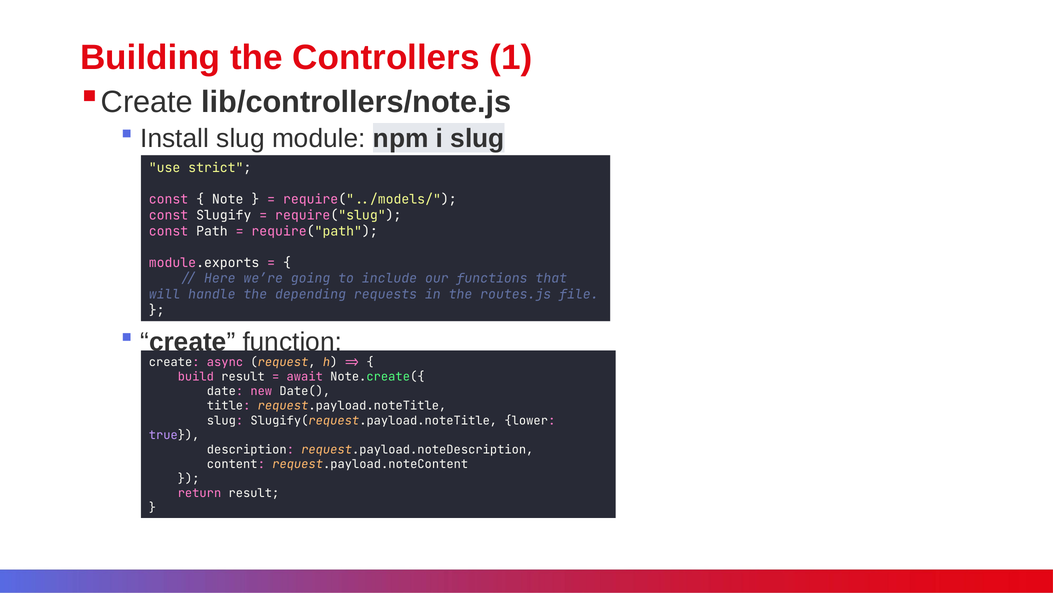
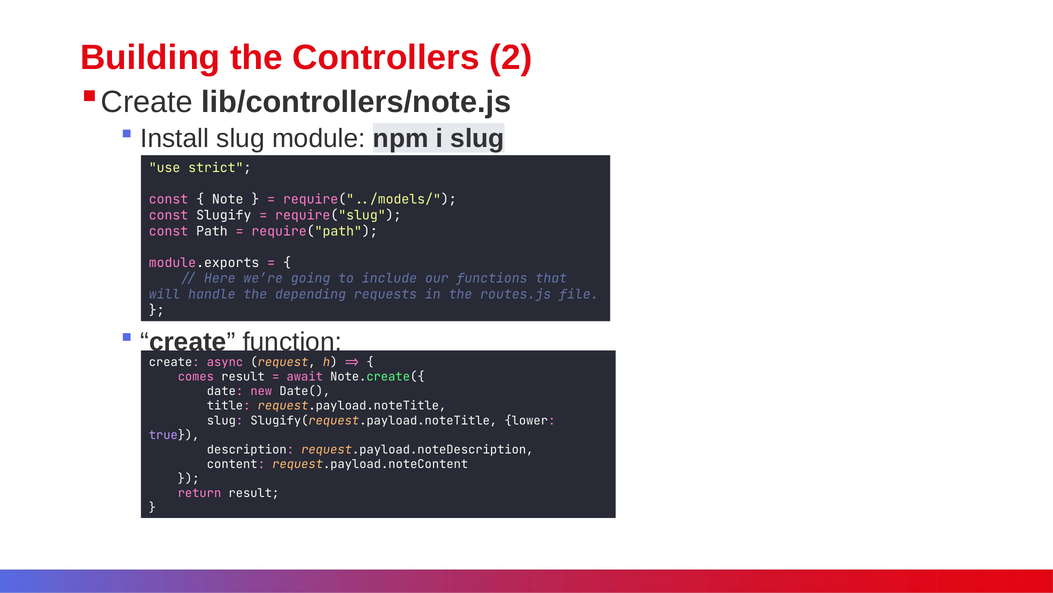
1: 1 -> 2
build: build -> comes
